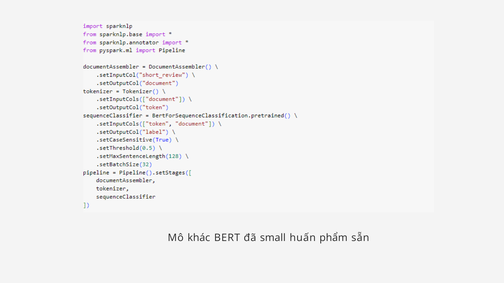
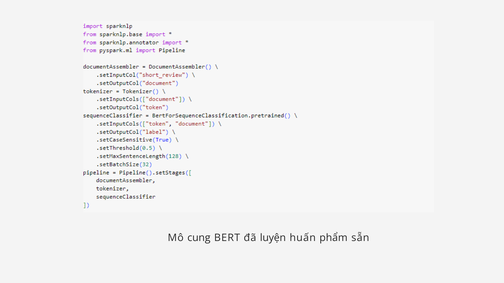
khác: khác -> cung
small: small -> luyện
